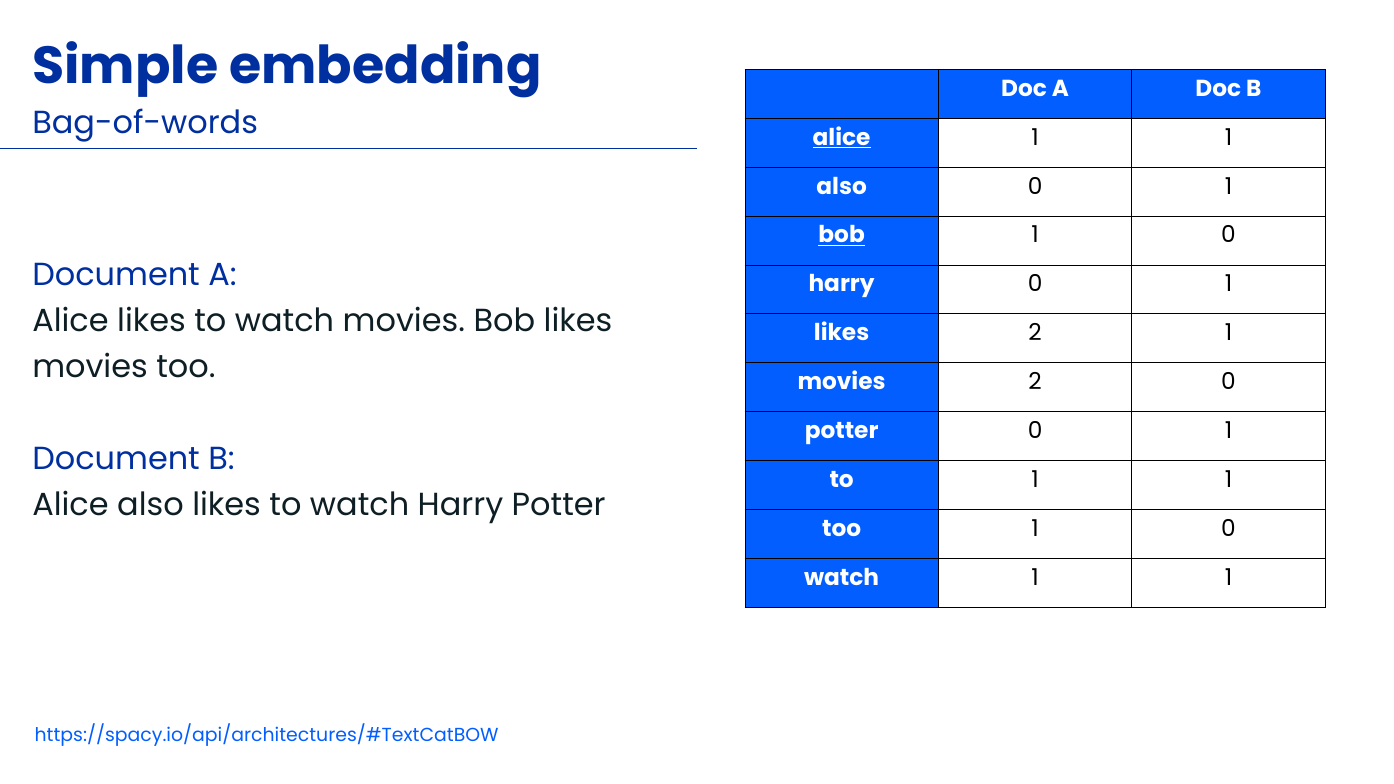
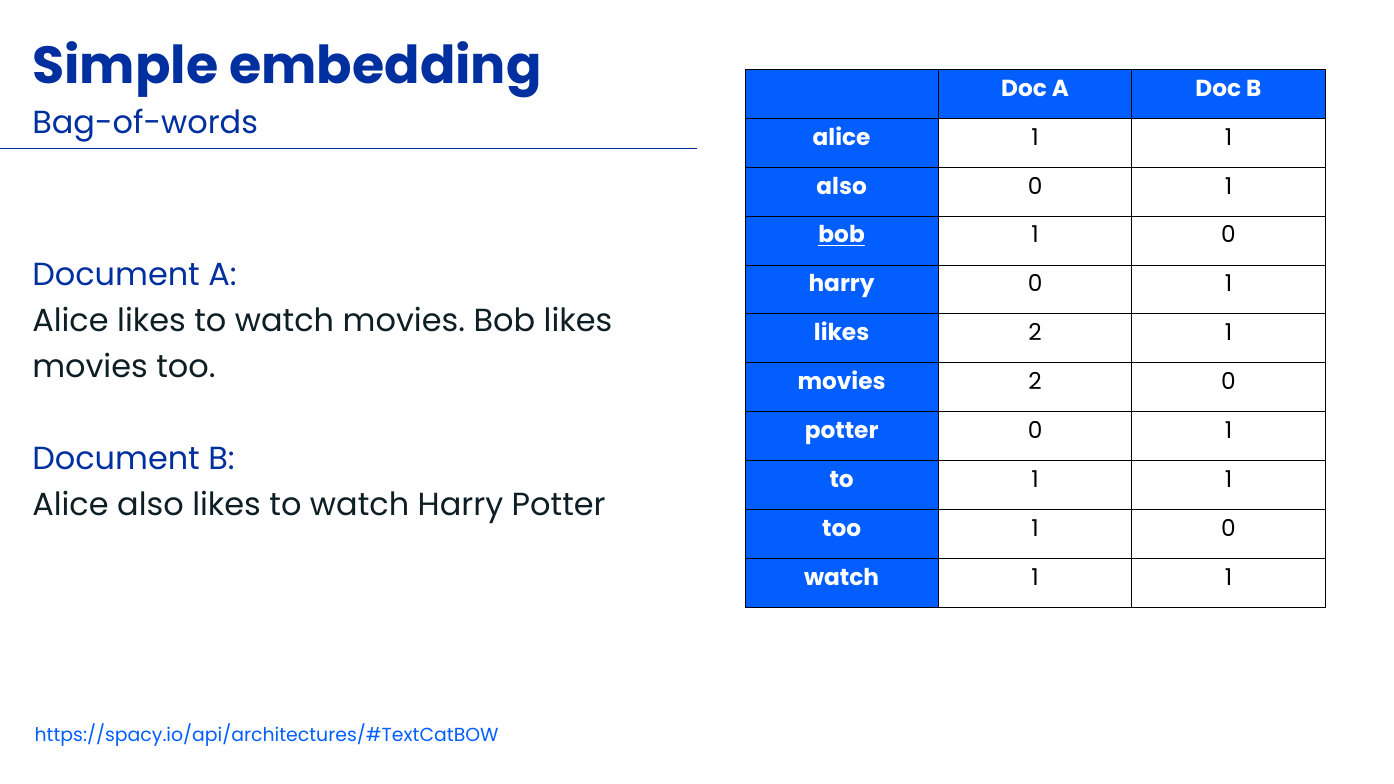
alice at (842, 138) underline: present -> none
